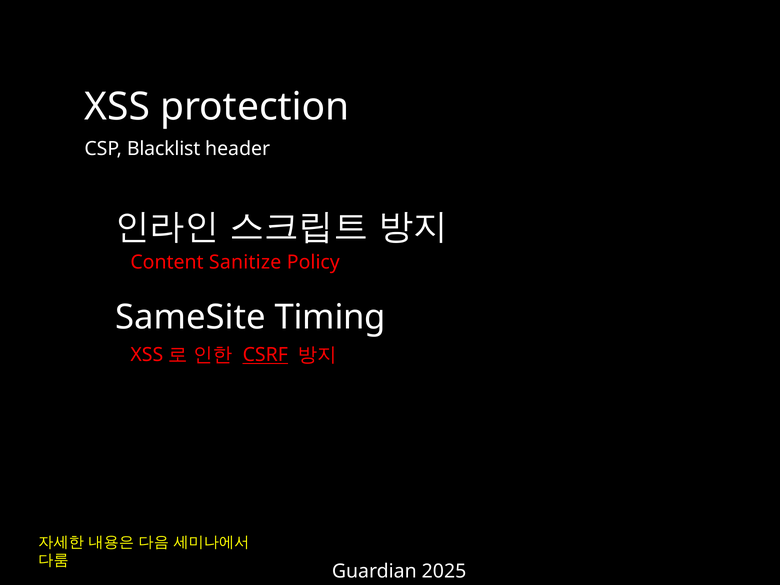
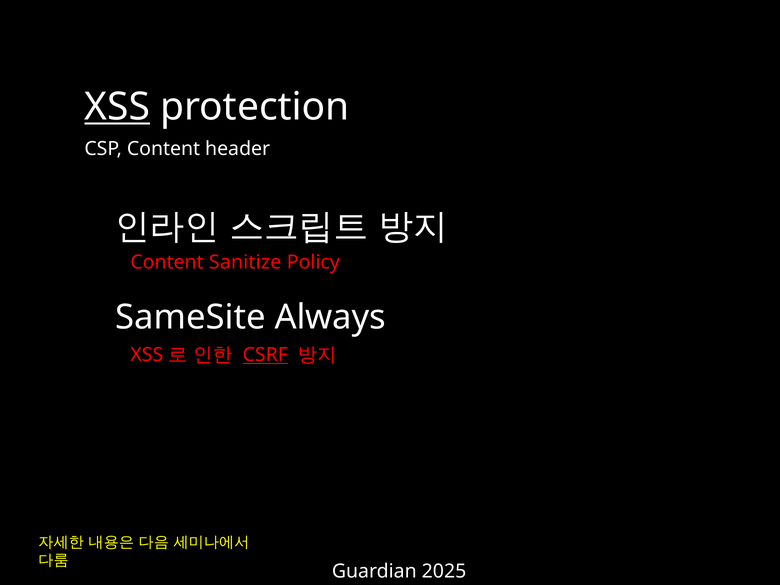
XSS underline: none -> present
CSP Blacklist: Blacklist -> Content
Timing: Timing -> Always
